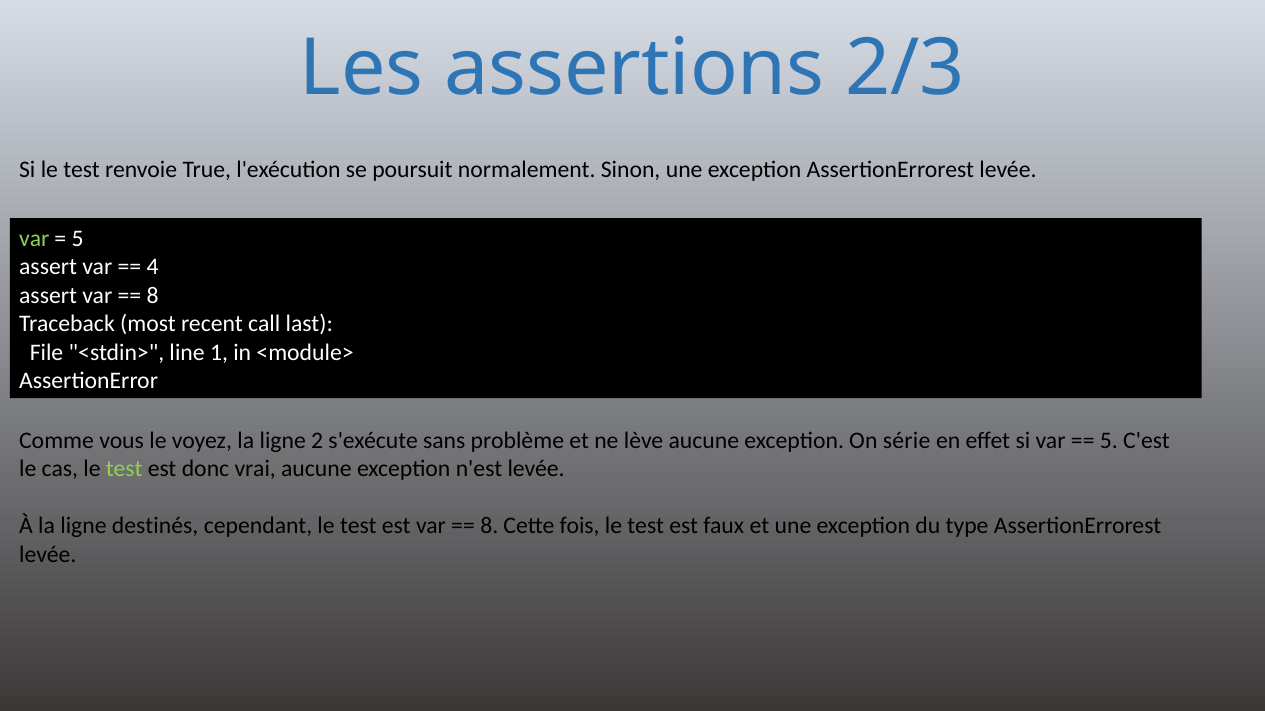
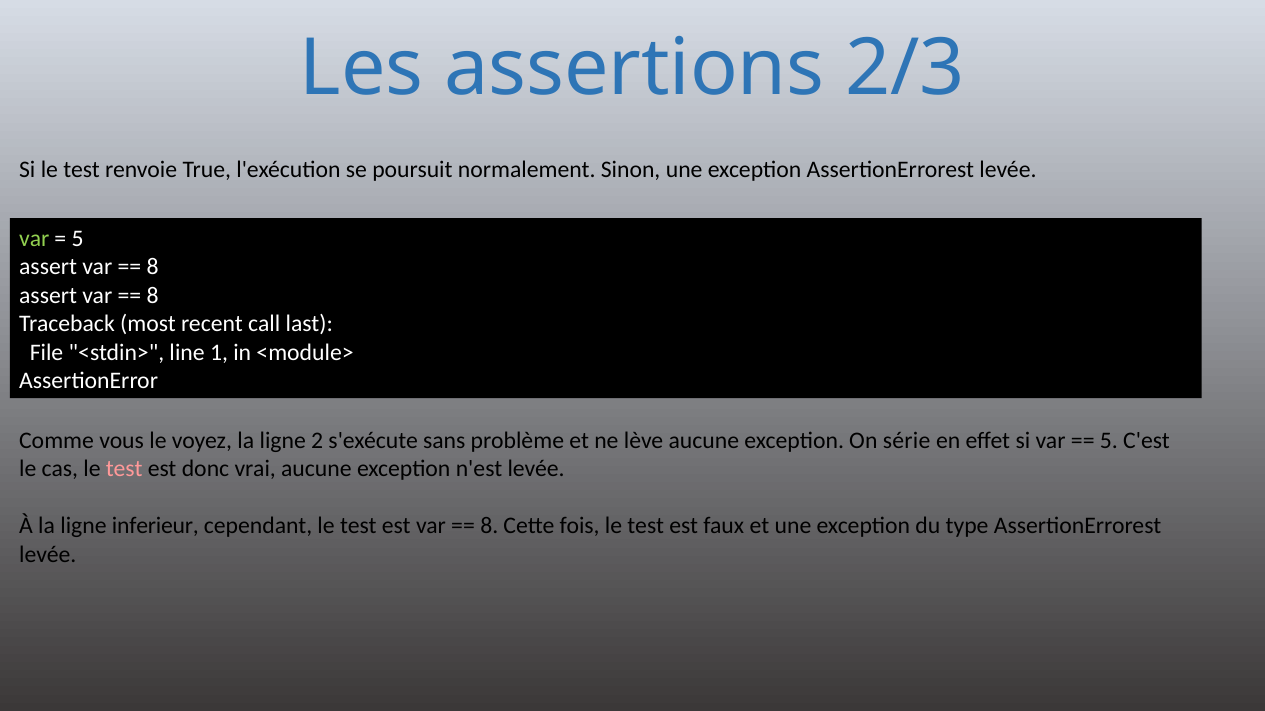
4 at (153, 267): 4 -> 8
test at (124, 469) colour: light green -> pink
destinés: destinés -> inferieur
